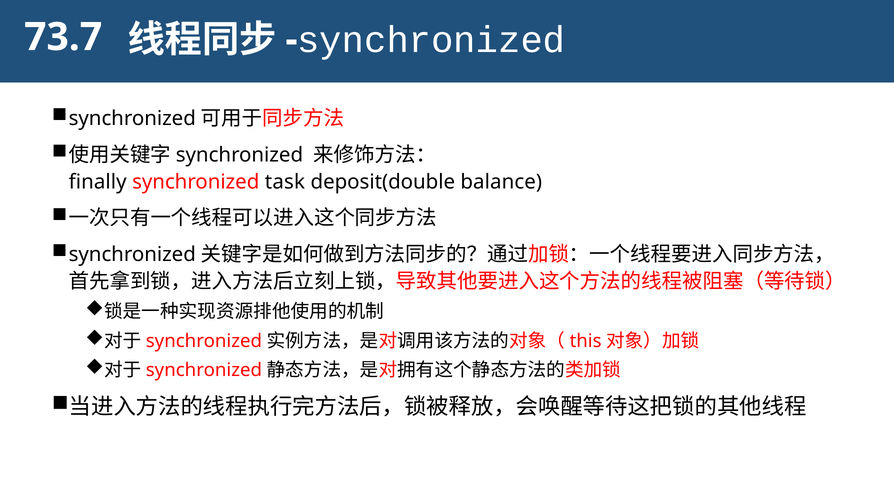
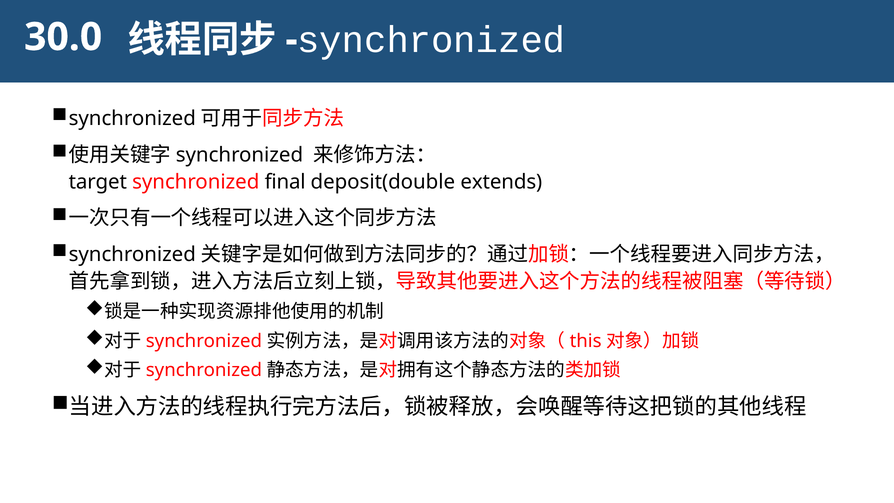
73.7: 73.7 -> 30.0
finally: finally -> target
task: task -> final
balance: balance -> extends
